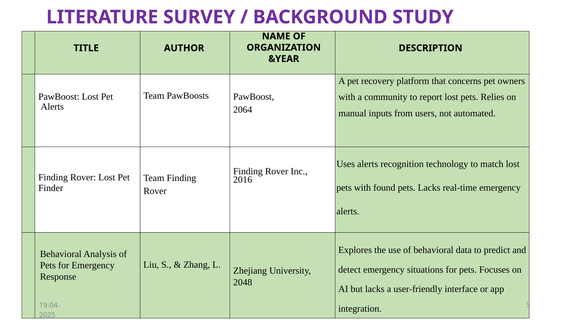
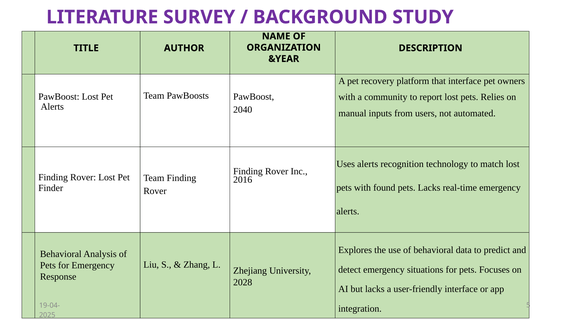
that concerns: concerns -> interface
2064: 2064 -> 2040
2048: 2048 -> 2028
